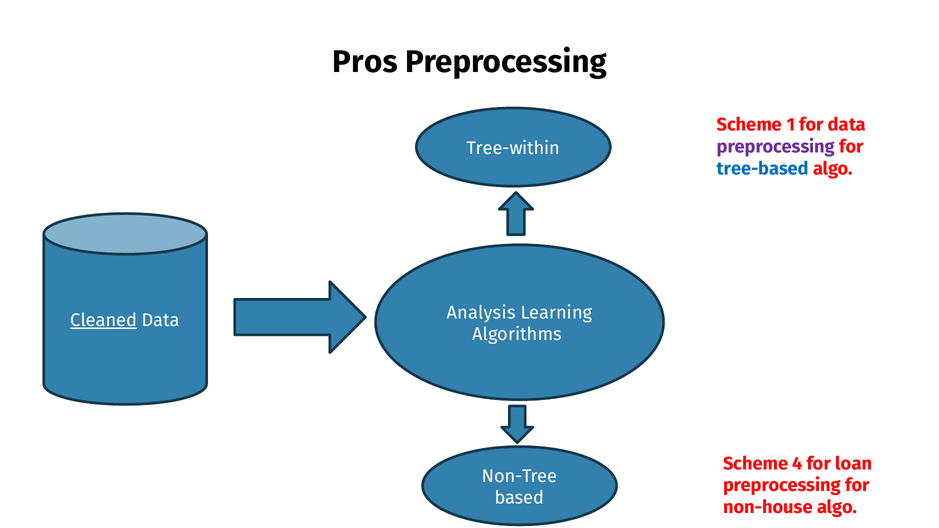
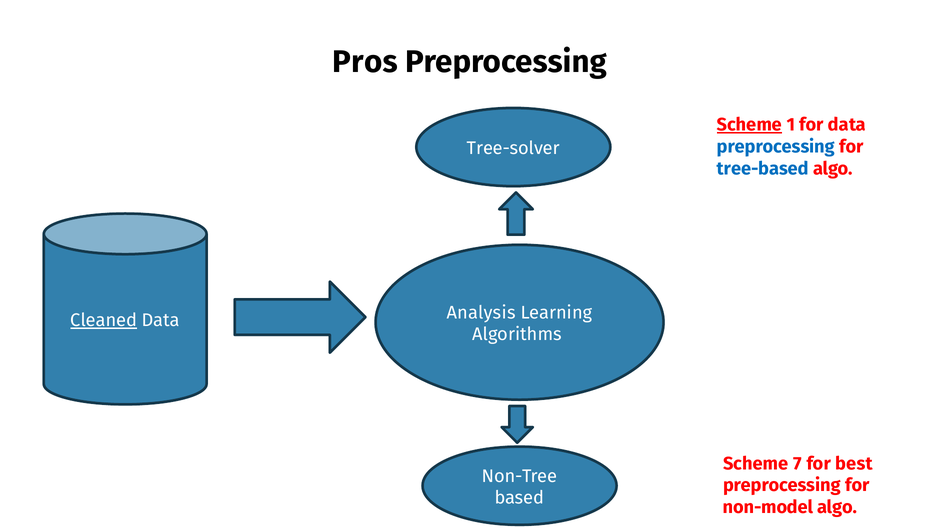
Scheme at (749, 125) underline: none -> present
preprocessing at (776, 147) colour: purple -> blue
Tree-within: Tree-within -> Tree-solver
4: 4 -> 7
loan: loan -> best
non-house: non-house -> non-model
